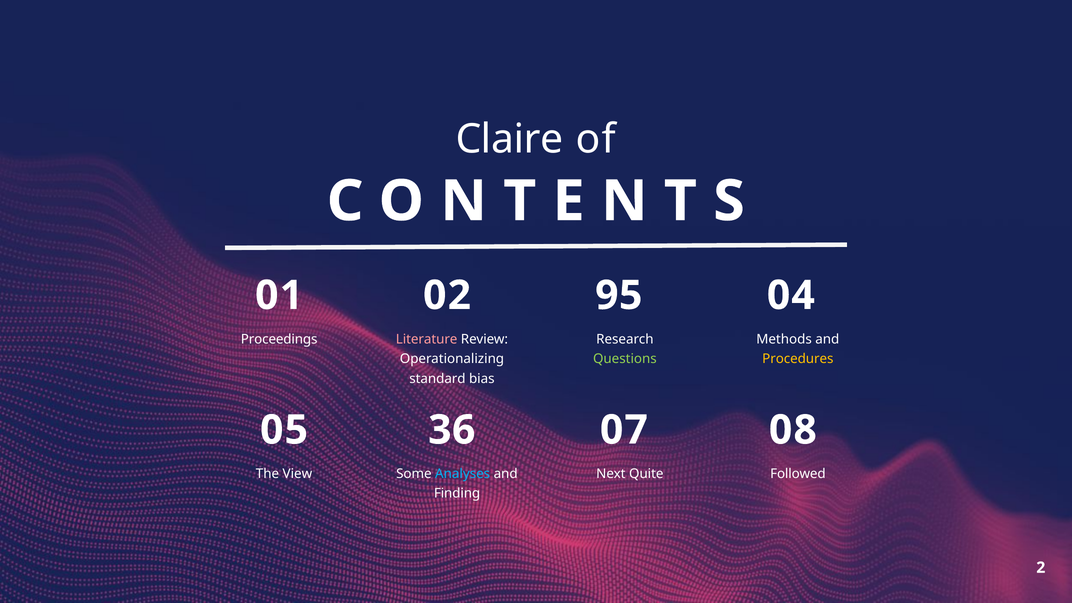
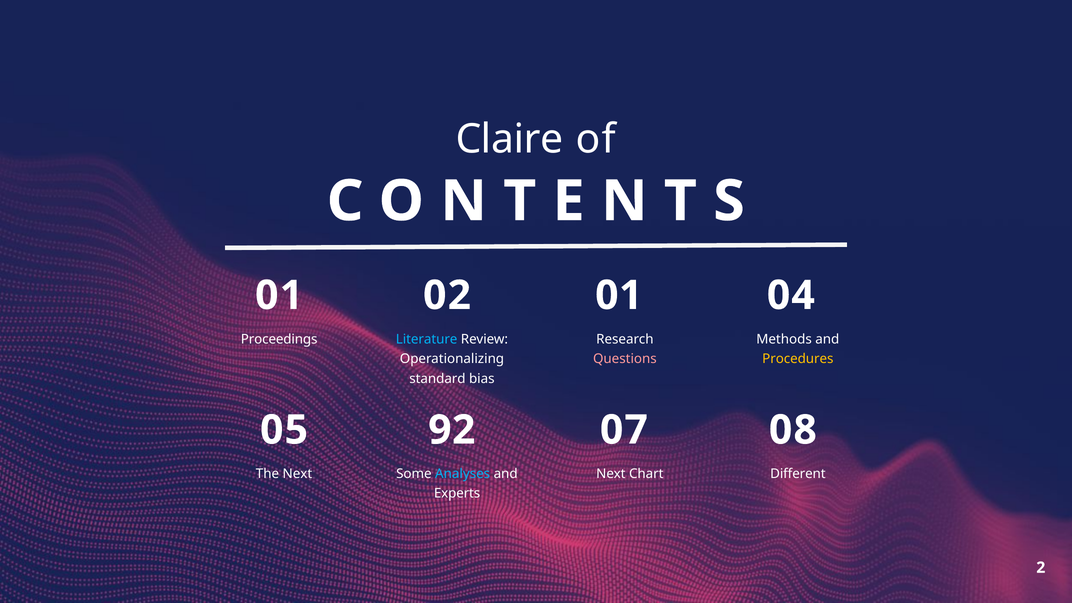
02 95: 95 -> 01
Literature colour: pink -> light blue
Questions colour: light green -> pink
36: 36 -> 92
The View: View -> Next
Quite: Quite -> Chart
Followed: Followed -> Different
Finding: Finding -> Experts
